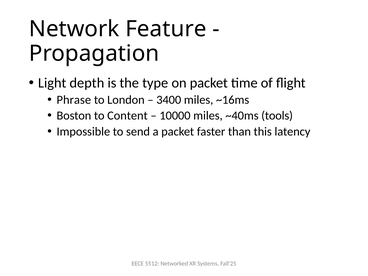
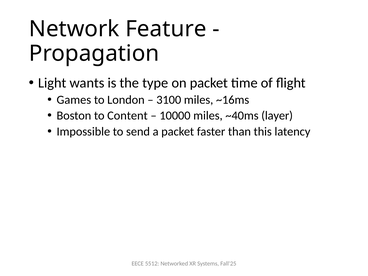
depth: depth -> wants
Phrase: Phrase -> Games
3400: 3400 -> 3100
tools: tools -> layer
